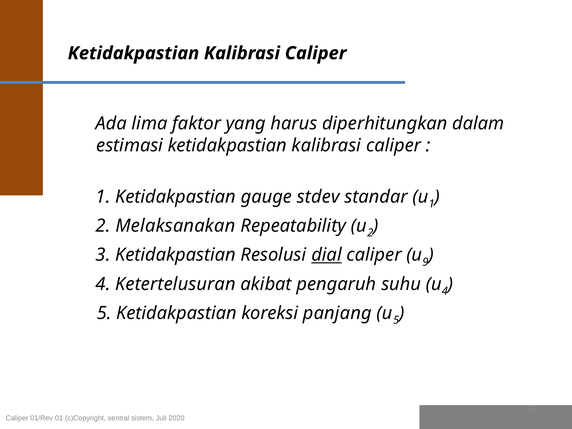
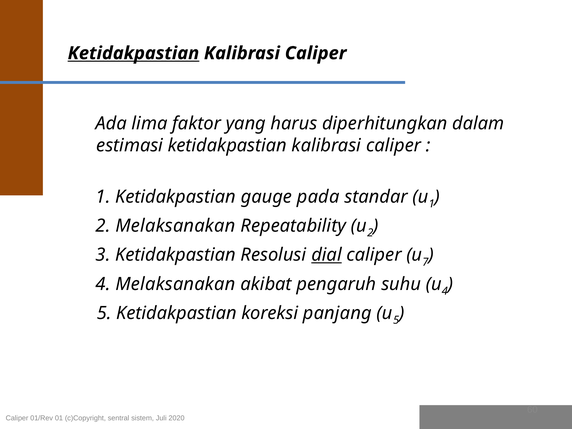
Ketidakpastian at (133, 53) underline: none -> present
stdev: stdev -> pada
9: 9 -> 7
4 Ketertelusuran: Ketertelusuran -> Melaksanakan
